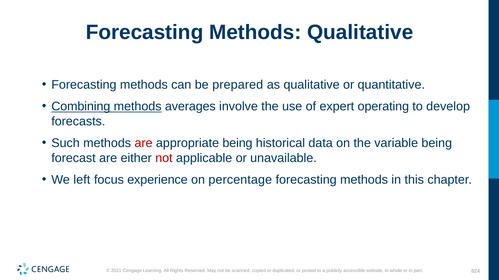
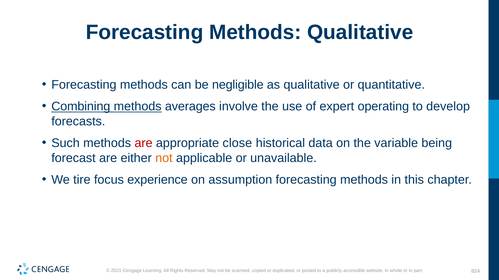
prepared: prepared -> negligible
appropriate being: being -> close
not at (164, 158) colour: red -> orange
left: left -> tire
percentage: percentage -> assumption
